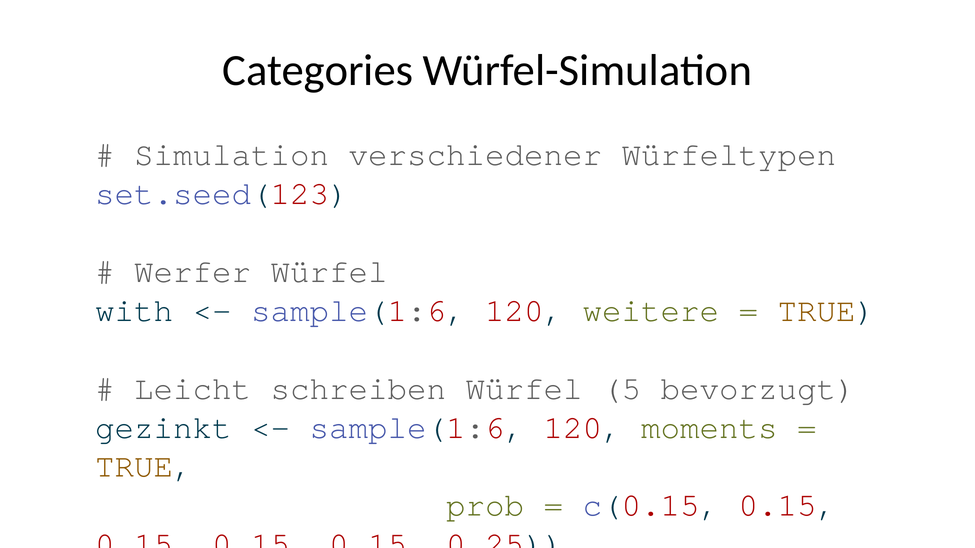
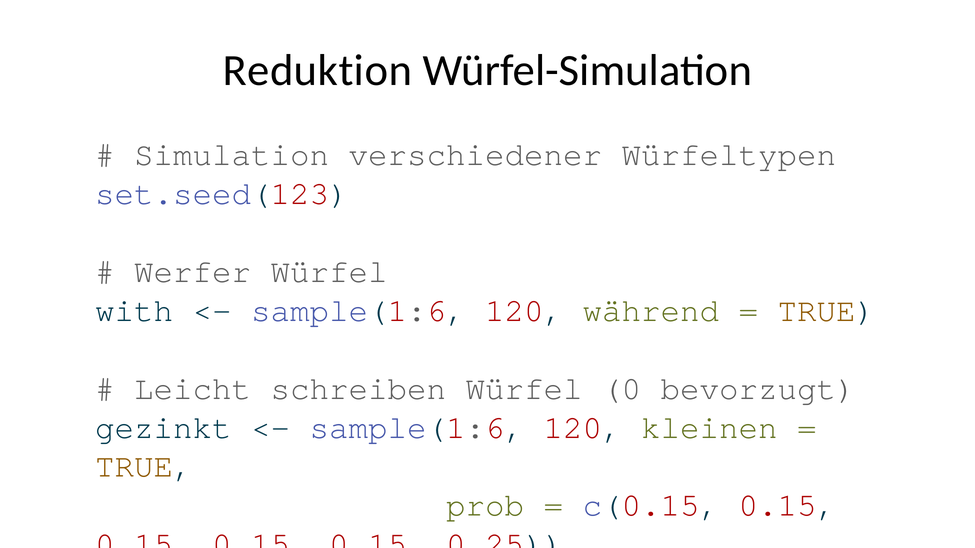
Categories: Categories -> Reduktion
weitere: weitere -> während
Würfel 5: 5 -> 0
moments: moments -> kleinen
